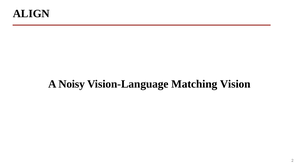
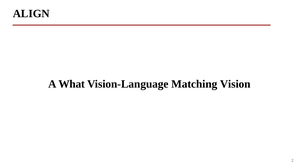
Noisy: Noisy -> What
